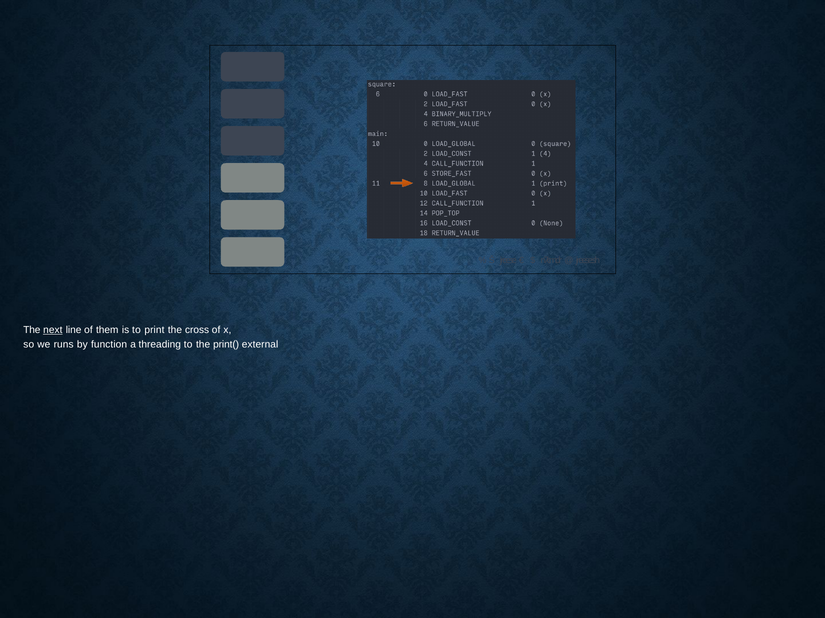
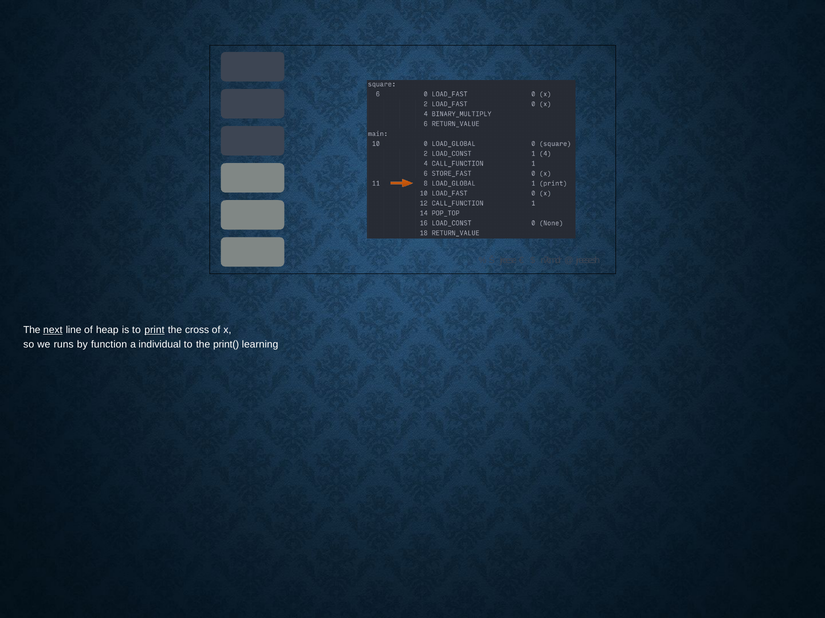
them: them -> heap
print underline: none -> present
threading: threading -> individual
external: external -> learning
